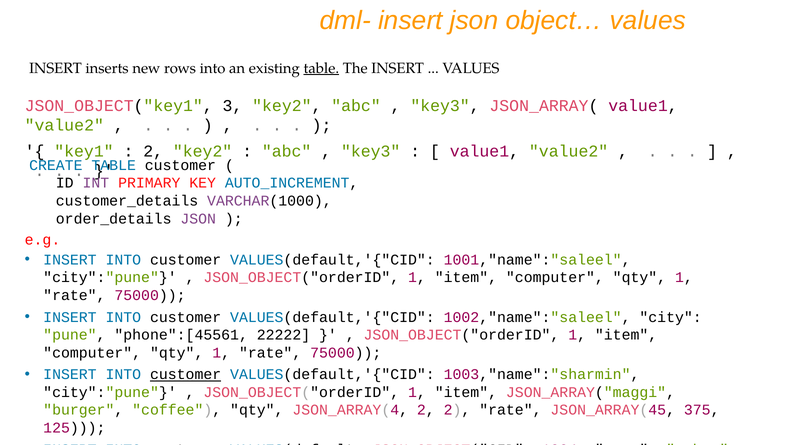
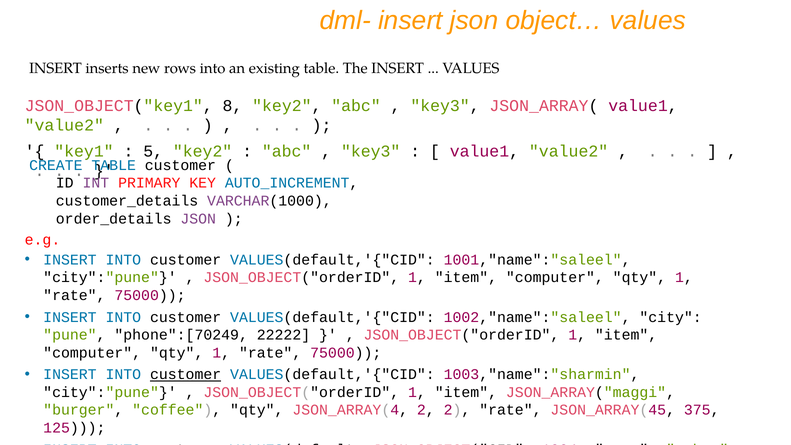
table at (321, 68) underline: present -> none
3: 3 -> 8
2 at (153, 151): 2 -> 5
phone":[45561: phone":[45561 -> phone":[70249
